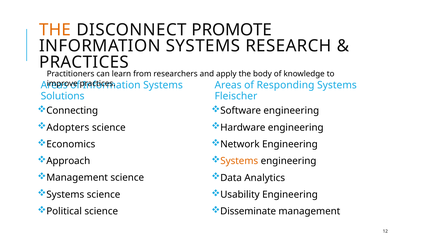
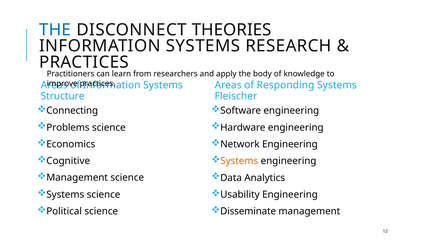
THE at (55, 30) colour: orange -> blue
PROMOTE: PROMOTE -> THEORIES
Solutions: Solutions -> Structure
Adopters: Adopters -> Problems
Approach: Approach -> Cognitive
